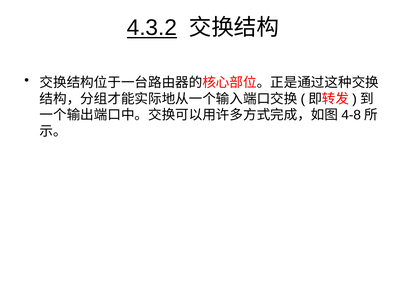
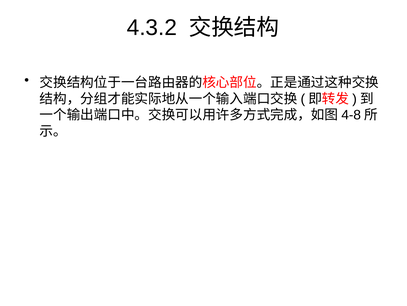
4.3.2 underline: present -> none
